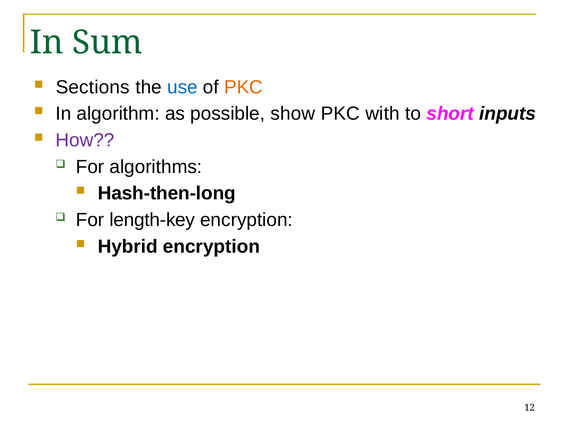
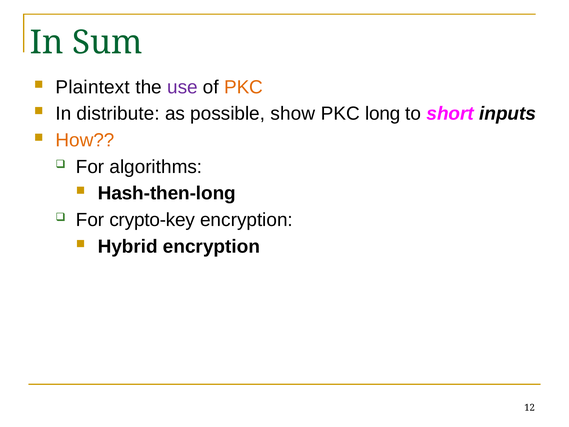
Sections: Sections -> Plaintext
use colour: blue -> purple
algorithm: algorithm -> distribute
with: with -> long
How colour: purple -> orange
length-key: length-key -> crypto-key
